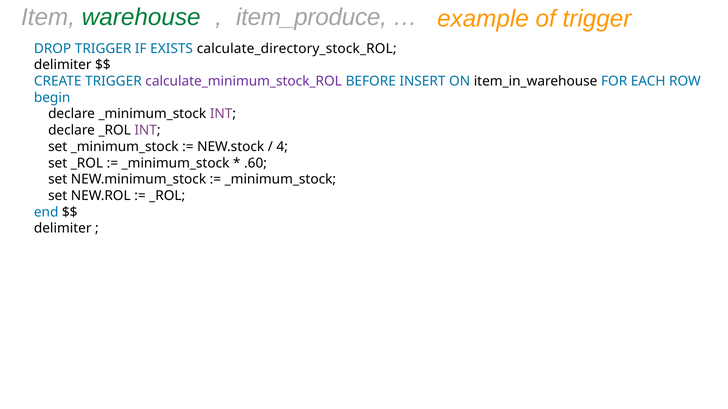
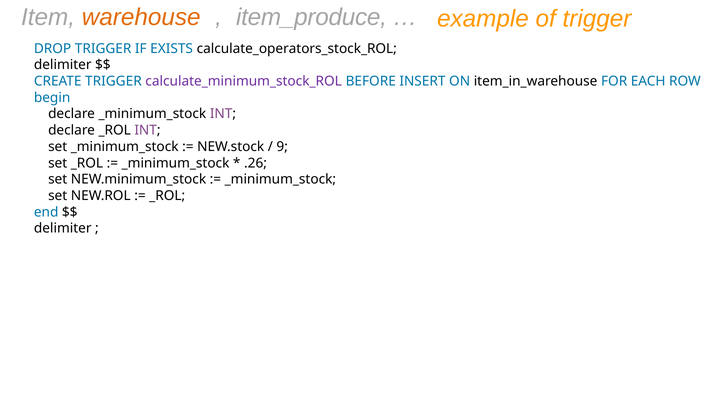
warehouse colour: green -> orange
calculate_directory_stock_ROL: calculate_directory_stock_ROL -> calculate_operators_stock_ROL
4: 4 -> 9
.60: .60 -> .26
